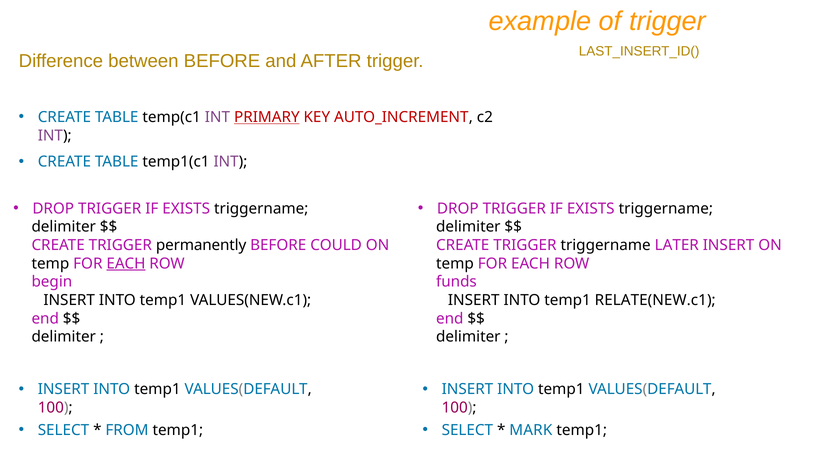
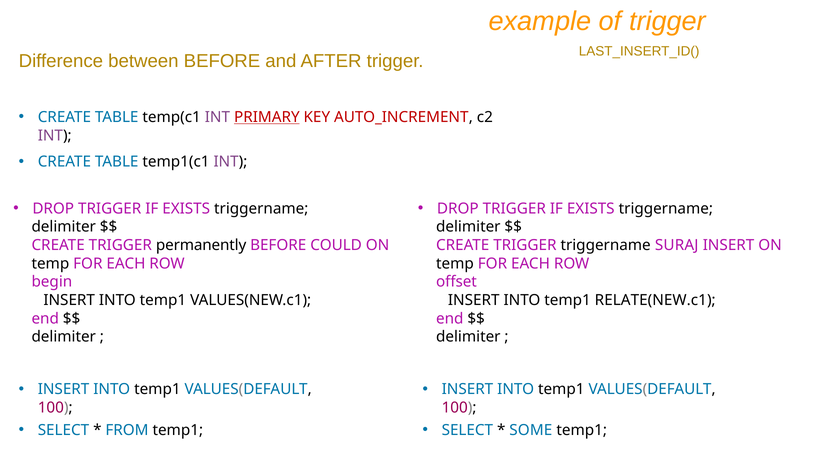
LATER: LATER -> SURAJ
EACH at (126, 263) underline: present -> none
funds: funds -> offset
MARK: MARK -> SOME
